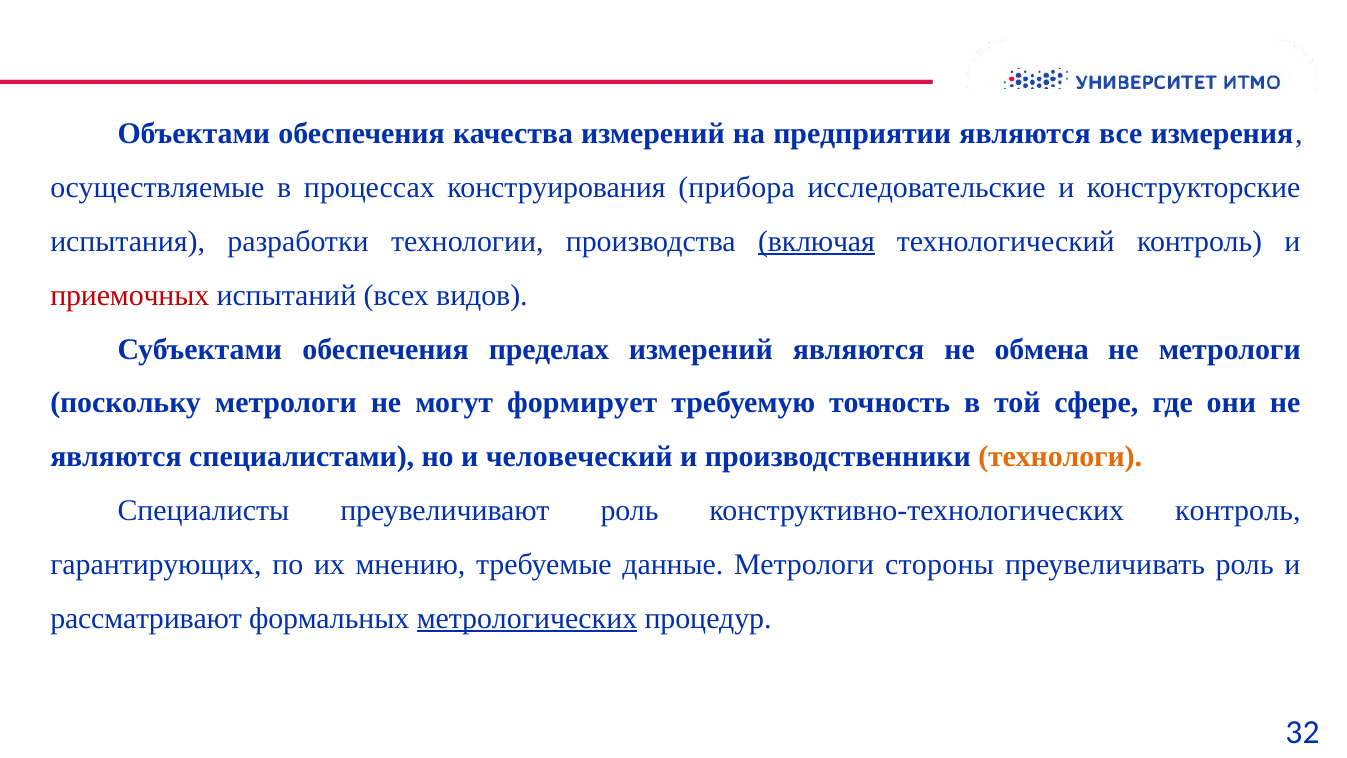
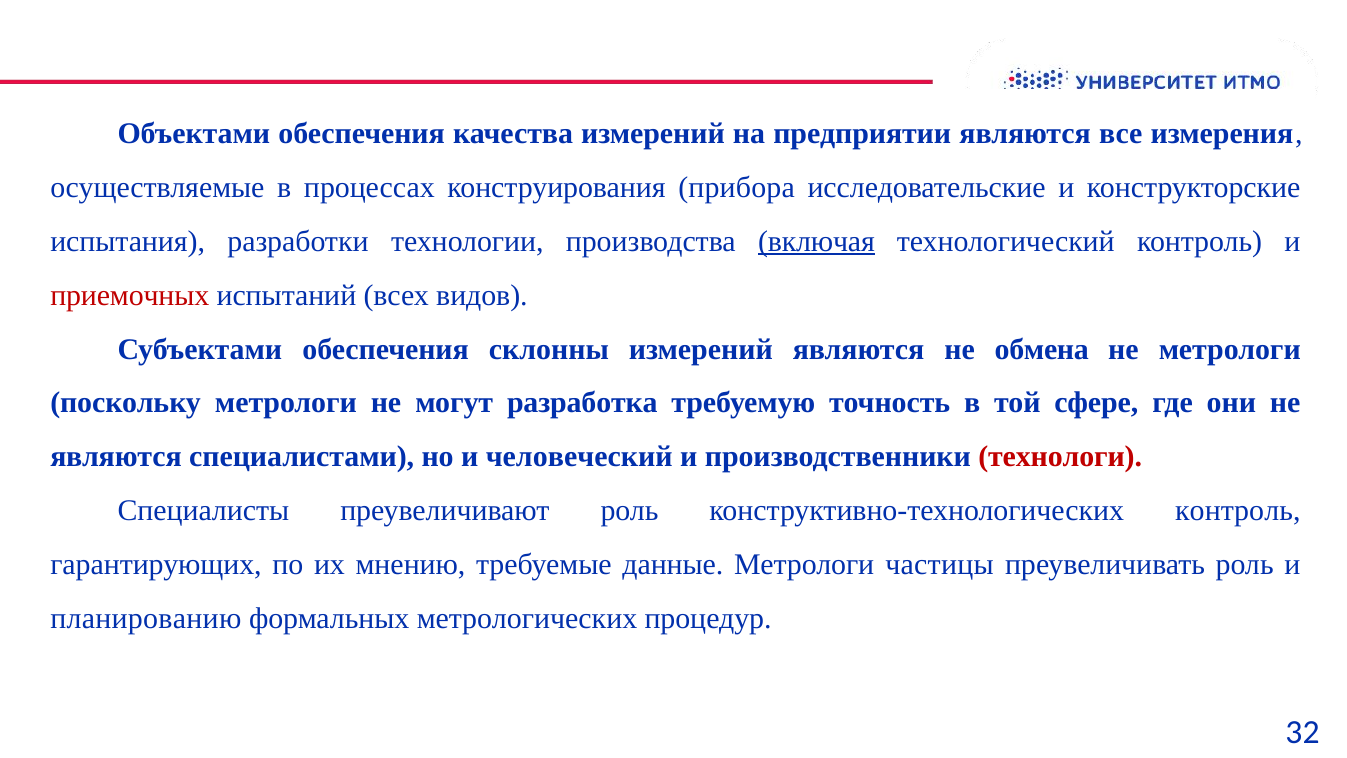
пределах: пределах -> склонны
формирует: формирует -> разработка
технологи colour: orange -> red
стороны: стороны -> частицы
рассматривают: рассматривают -> планированию
метрологических underline: present -> none
